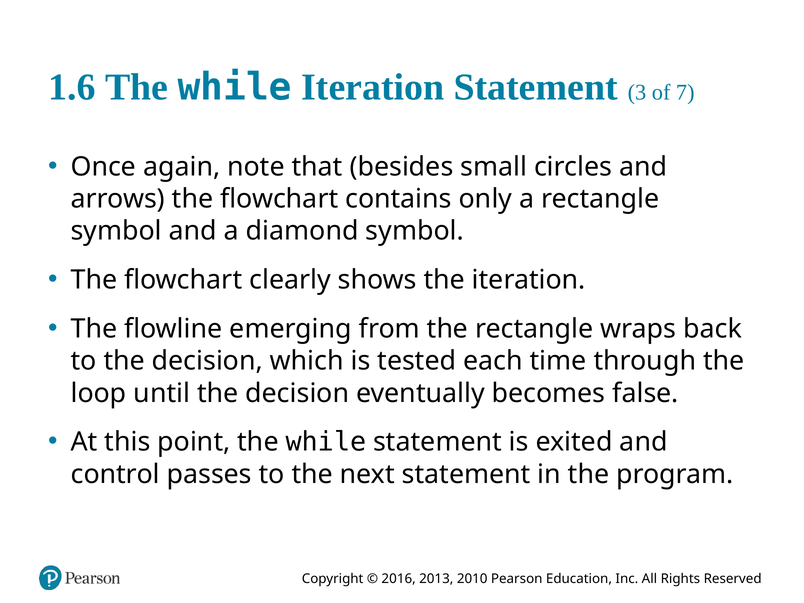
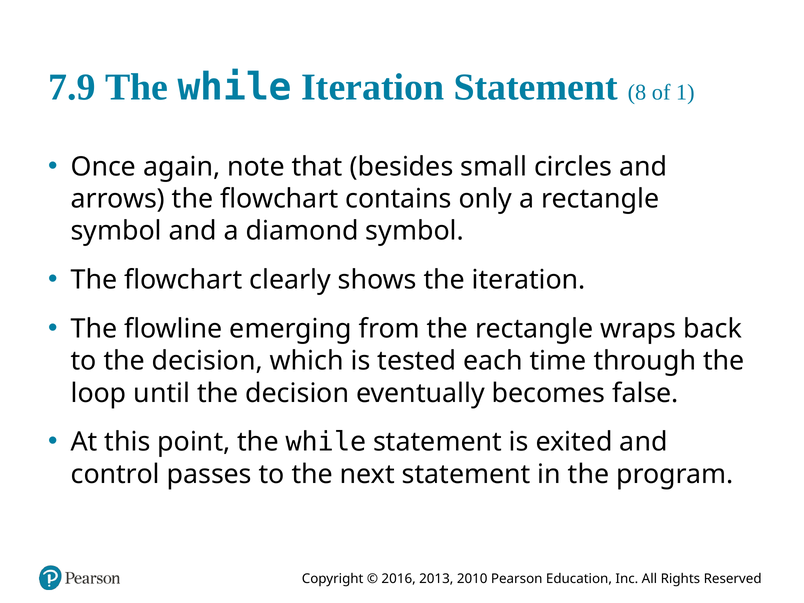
1.6: 1.6 -> 7.9
3: 3 -> 8
7: 7 -> 1
